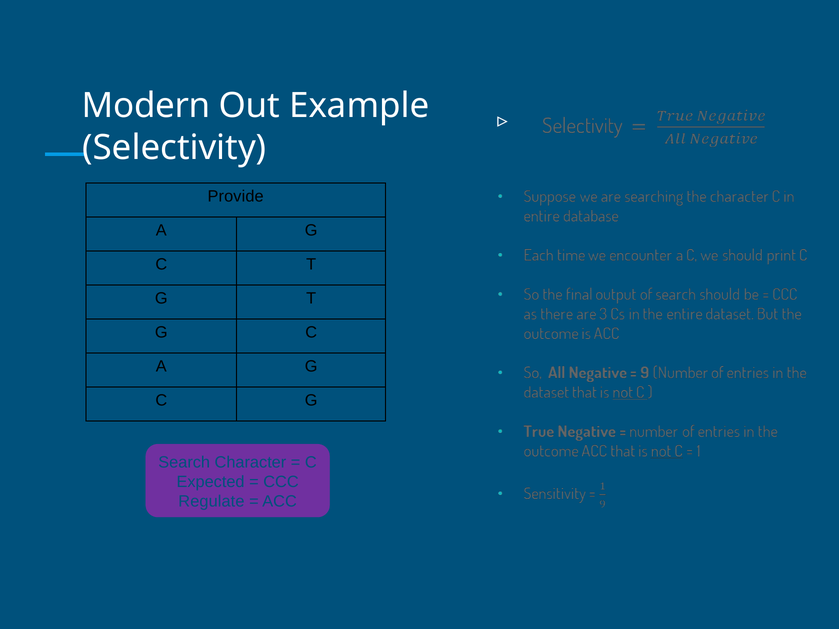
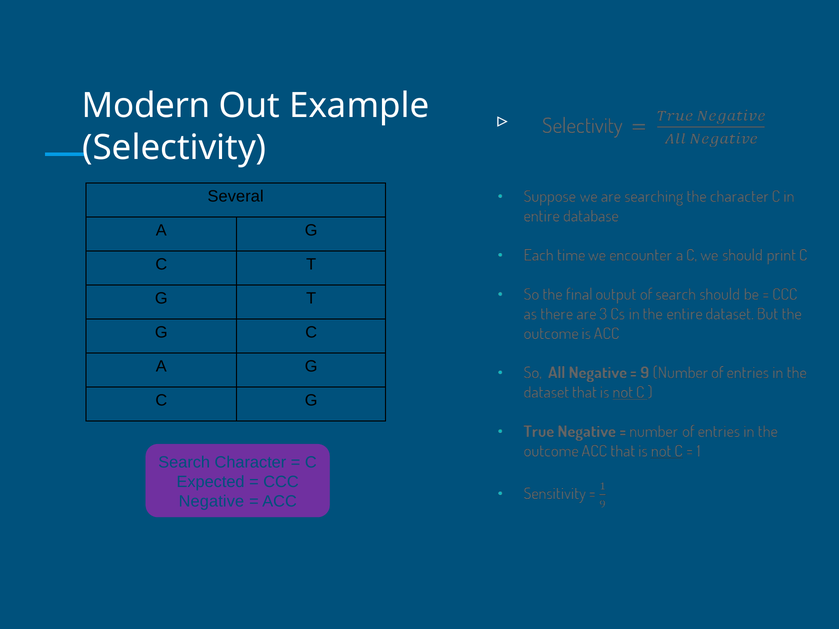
Provide: Provide -> Several
Regulate: Regulate -> Negative
